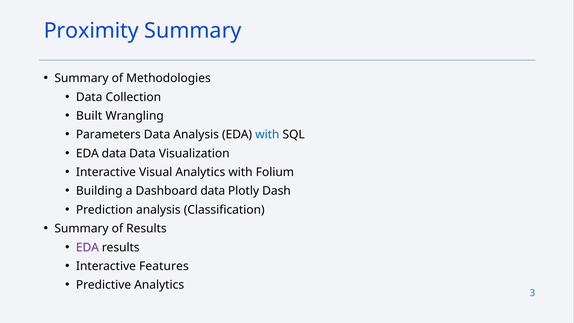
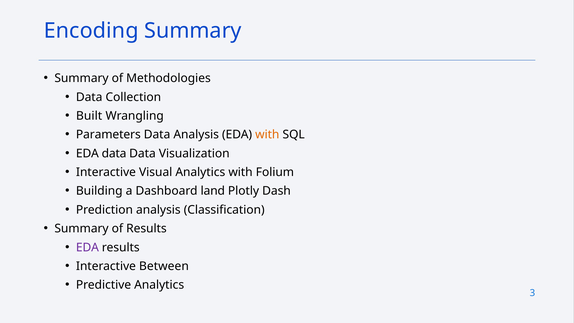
Proximity: Proximity -> Encoding
with at (267, 135) colour: blue -> orange
Dashboard data: data -> land
Features: Features -> Between
